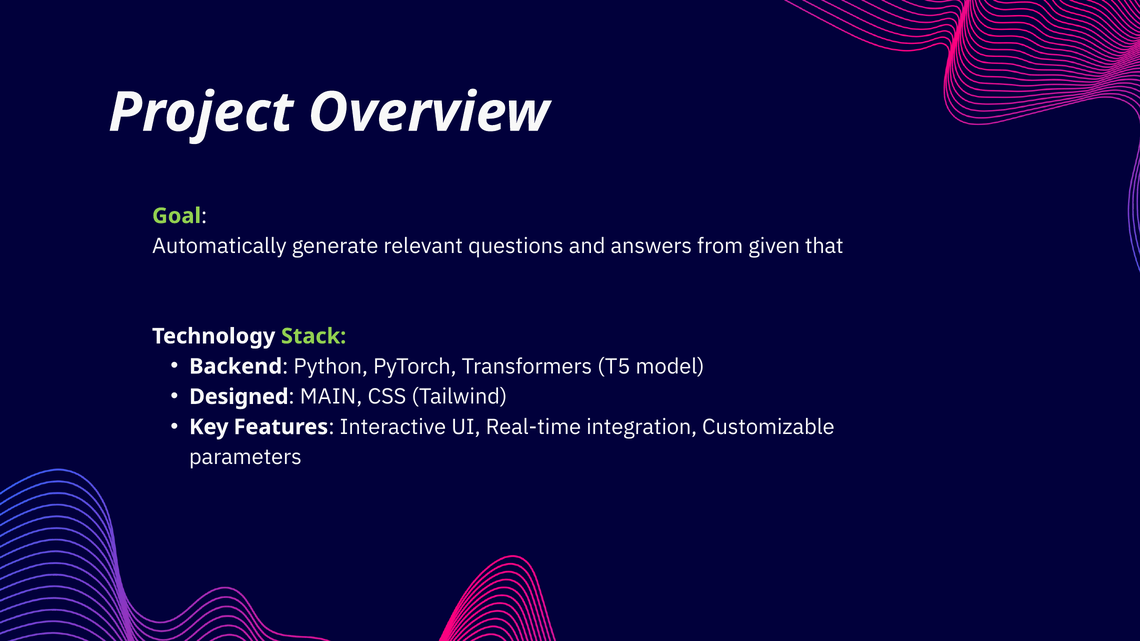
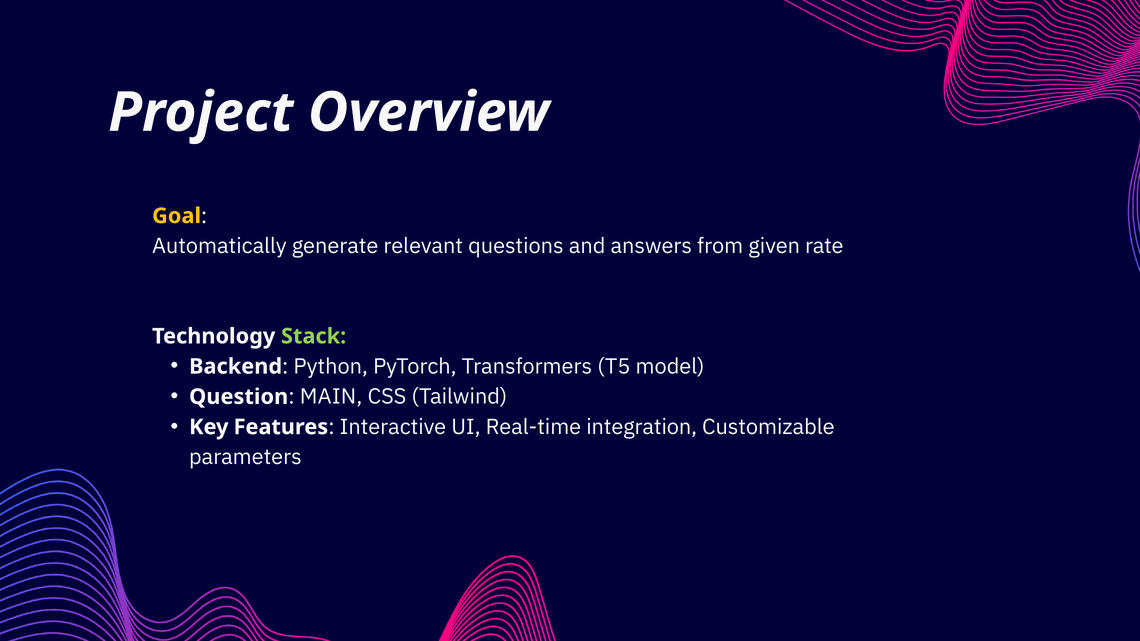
Goal colour: light green -> yellow
that: that -> rate
Designed: Designed -> Question
